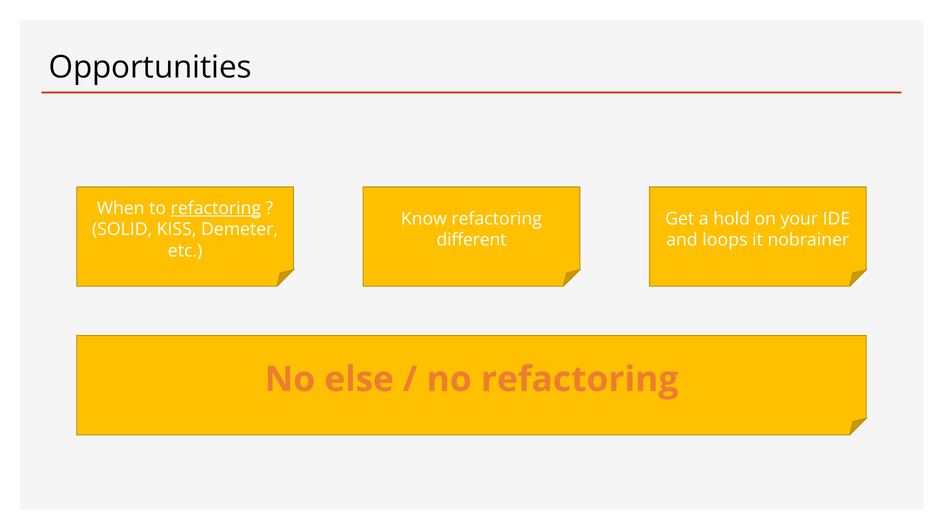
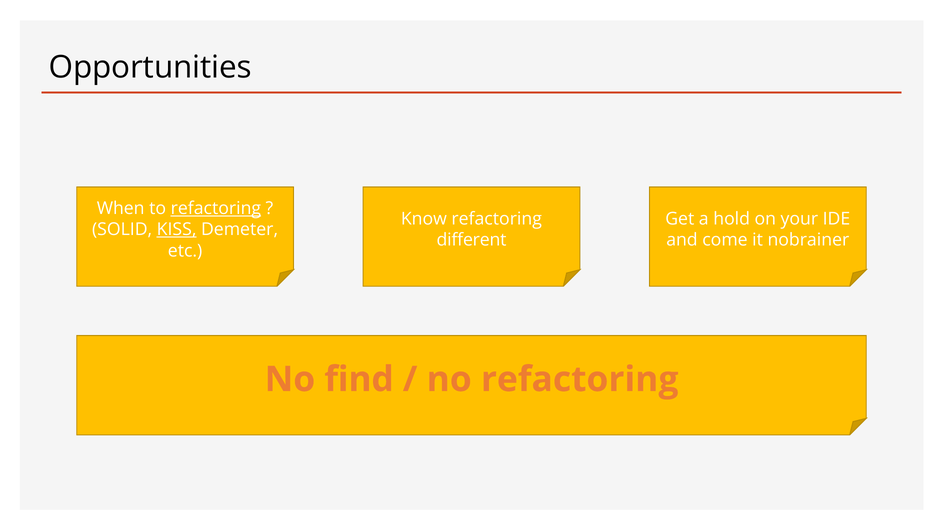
KISS underline: none -> present
loops: loops -> come
else: else -> find
